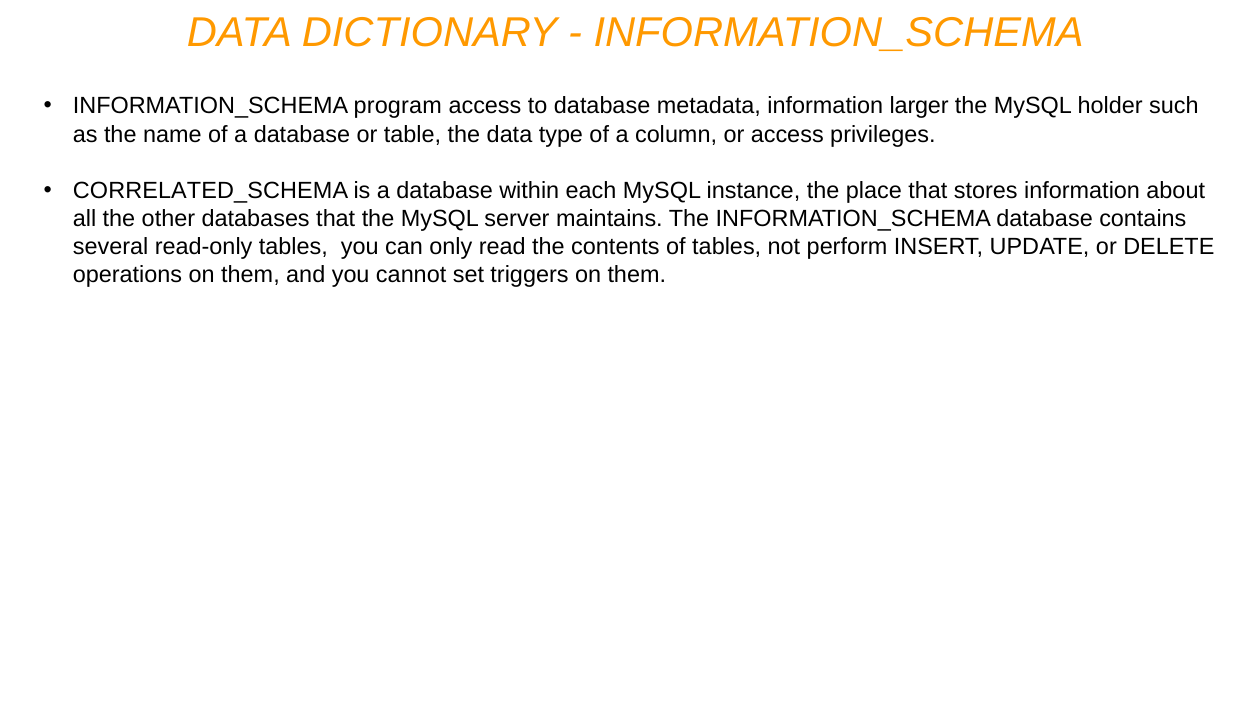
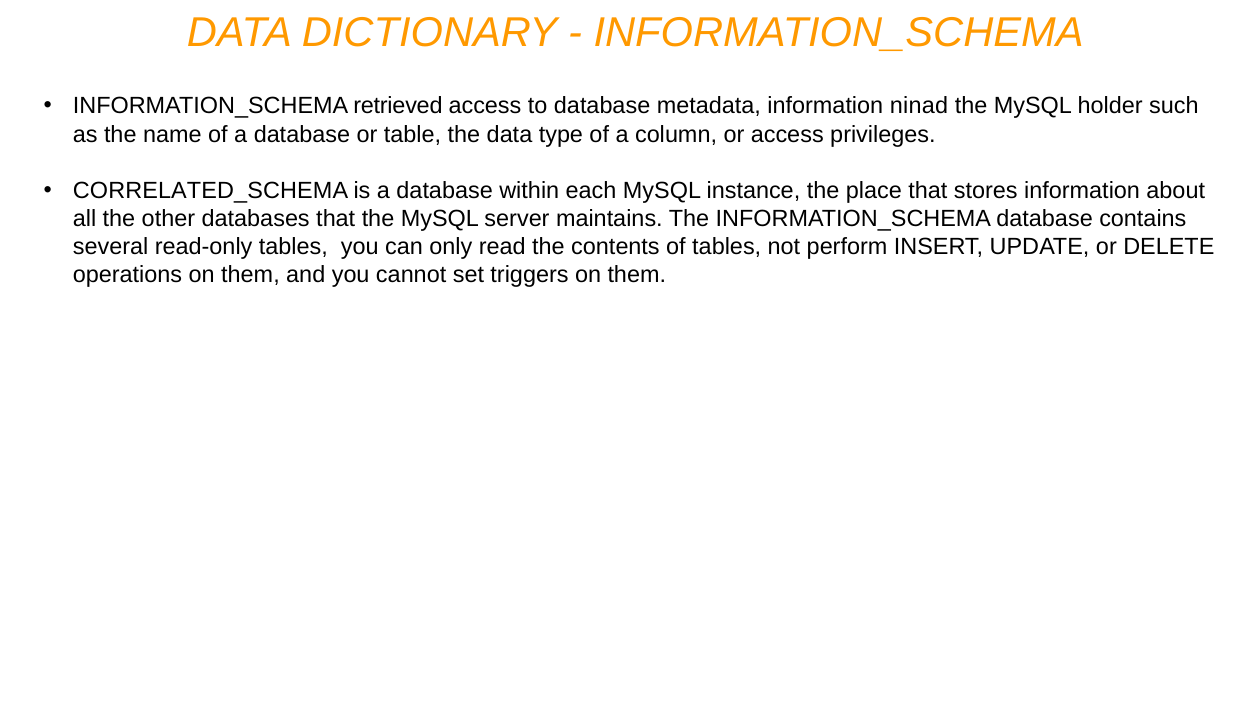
program: program -> retrieved
larger: larger -> ninad
